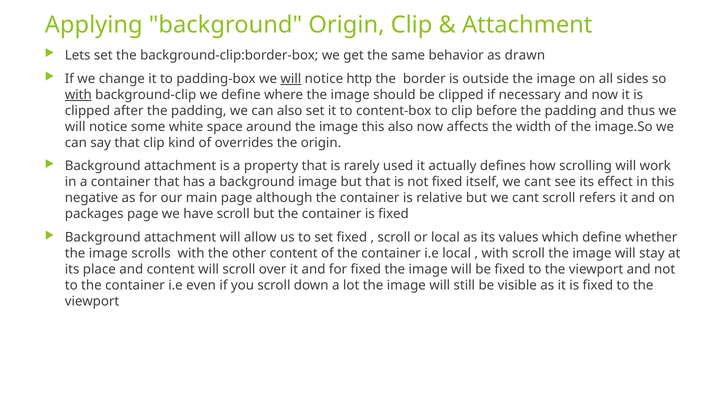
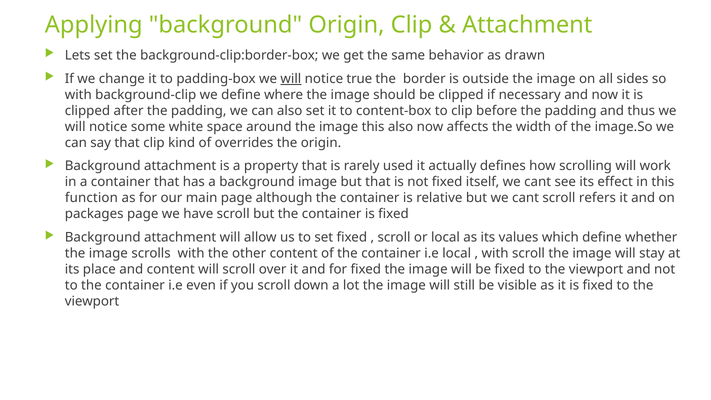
http: http -> true
with at (78, 95) underline: present -> none
negative: negative -> function
